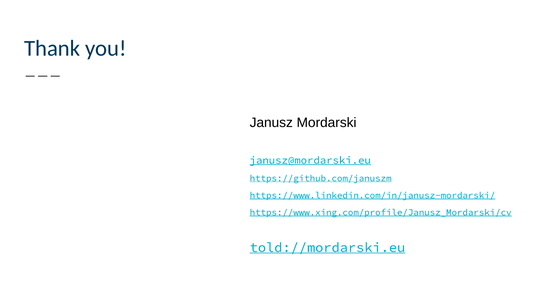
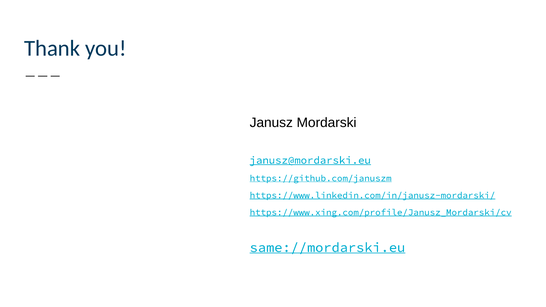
told://mordarski.eu: told://mordarski.eu -> same://mordarski.eu
